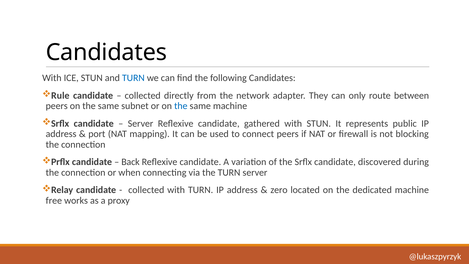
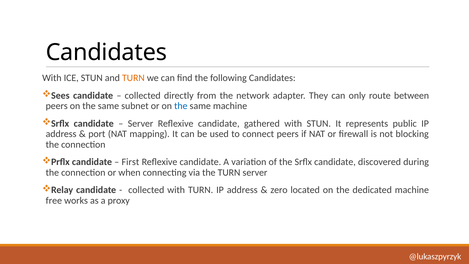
TURN at (133, 78) colour: blue -> orange
Rule: Rule -> Sees
Back: Back -> First
